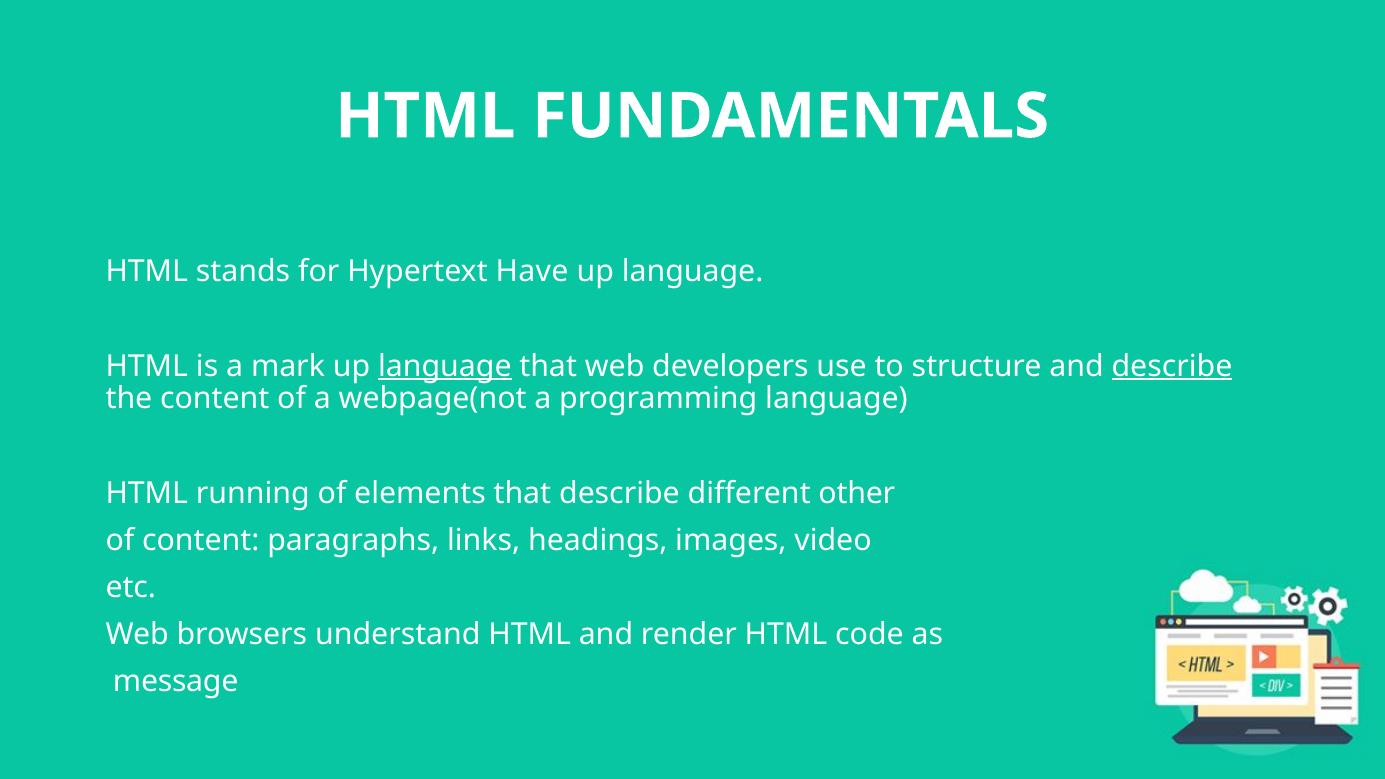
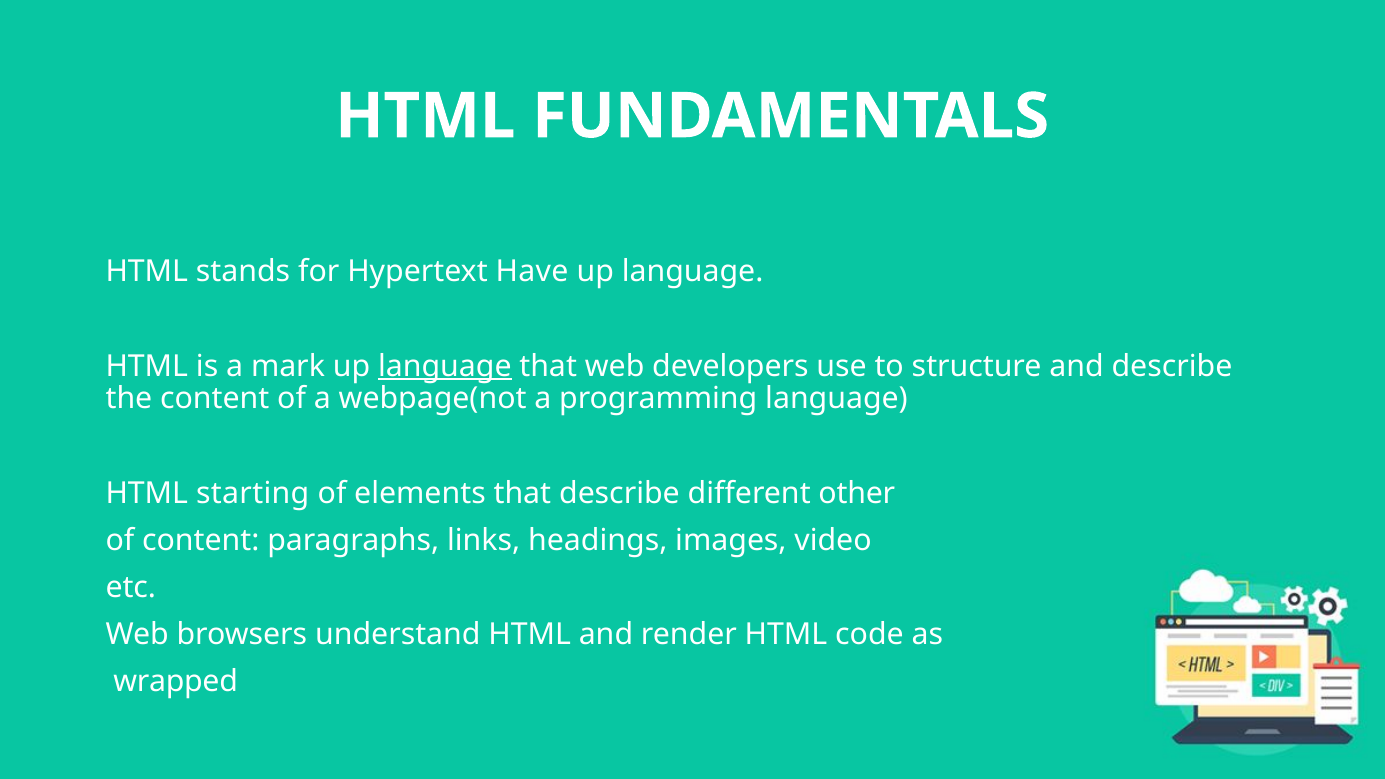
describe at (1172, 366) underline: present -> none
running: running -> starting
message: message -> wrapped
